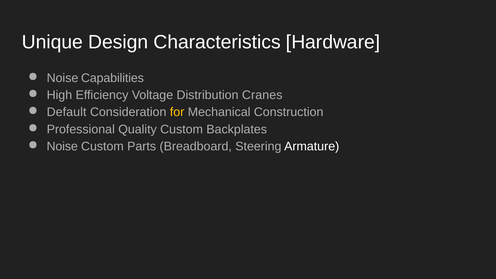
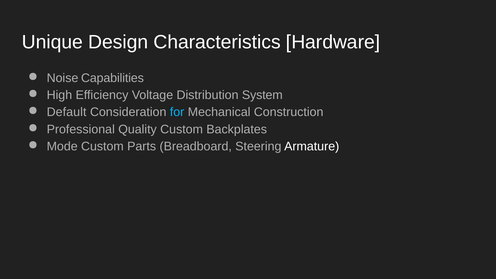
Cranes: Cranes -> System
for colour: yellow -> light blue
Noise at (62, 146): Noise -> Mode
